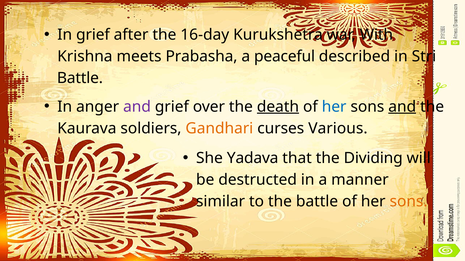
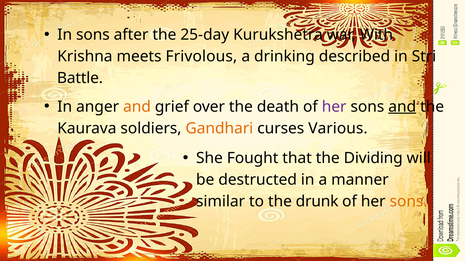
In grief: grief -> sons
16-day: 16-day -> 25-day
Prabasha: Prabasha -> Frivolous
peaceful: peaceful -> drinking
and at (137, 107) colour: purple -> orange
death underline: present -> none
her at (334, 107) colour: blue -> purple
Yadava: Yadava -> Fought
the battle: battle -> drunk
